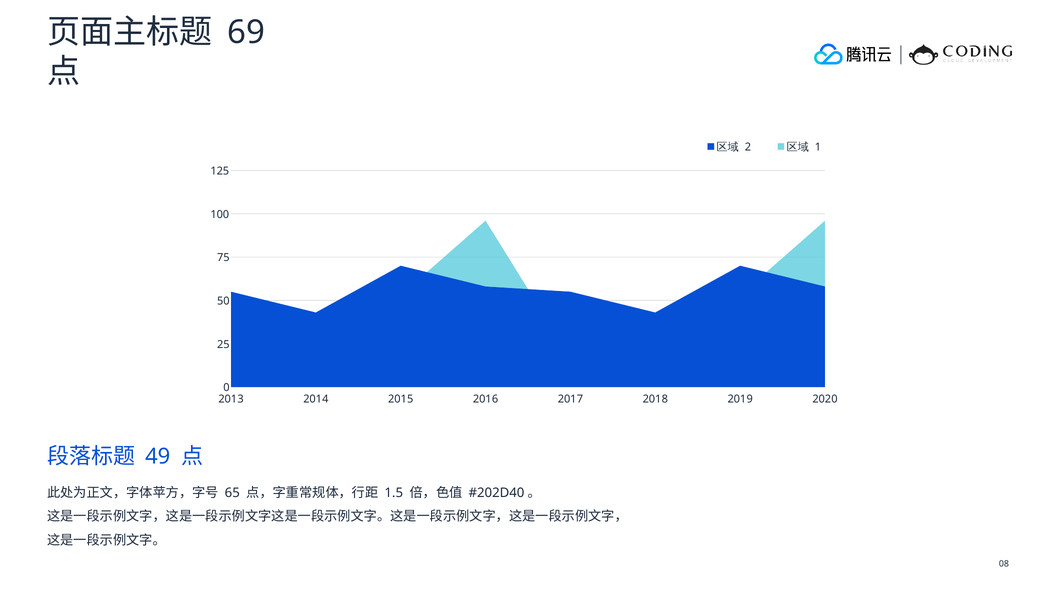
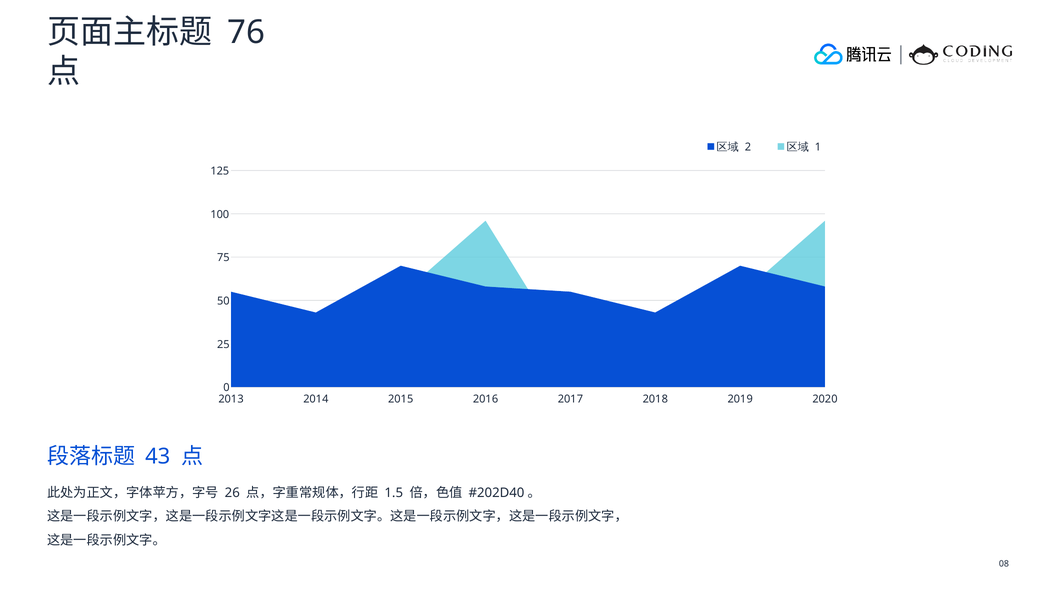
69: 69 -> 76
49: 49 -> 43
65: 65 -> 26
